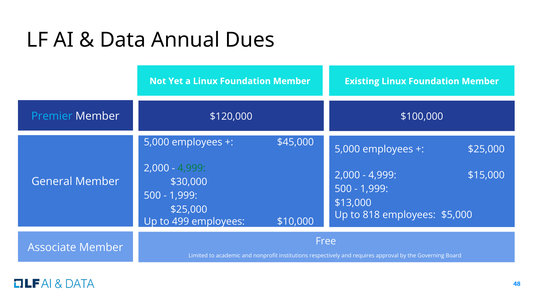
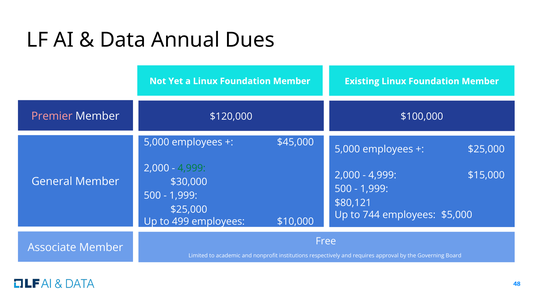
Premier colour: light blue -> pink
$13,000: $13,000 -> $80,121
818: 818 -> 744
